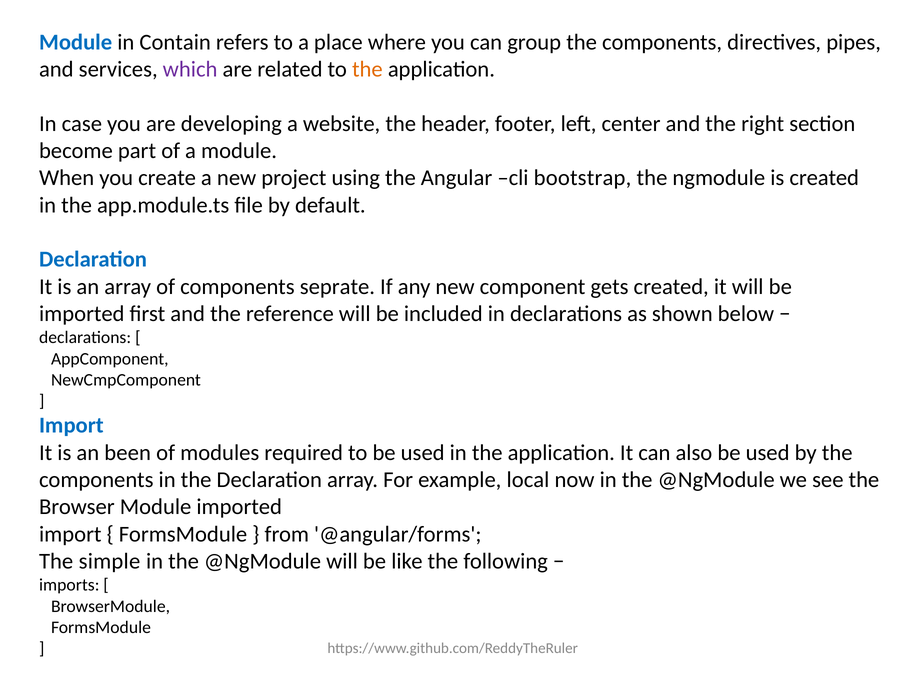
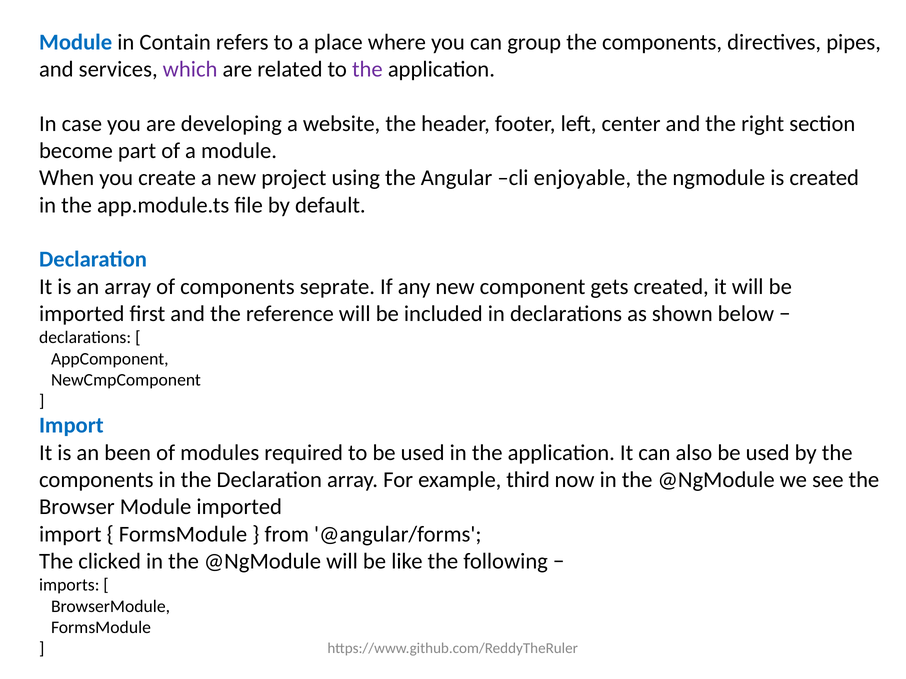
the at (367, 69) colour: orange -> purple
bootstrap: bootstrap -> enjoyable
local: local -> third
simple: simple -> clicked
